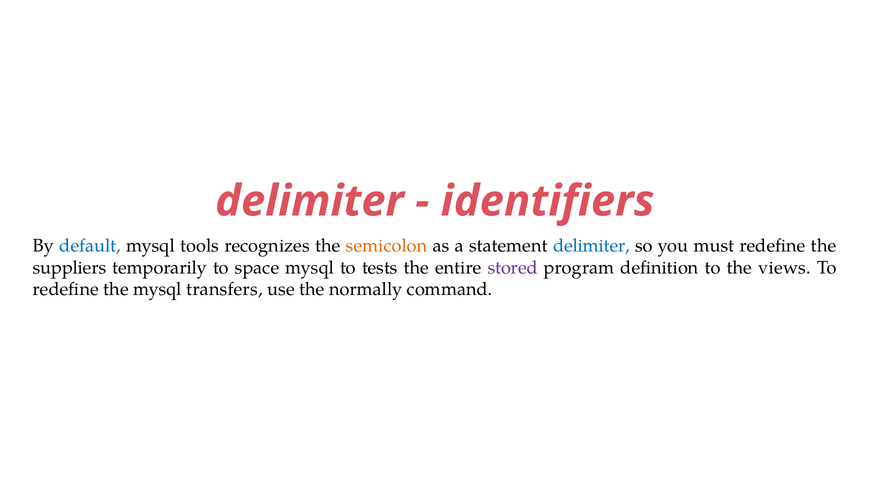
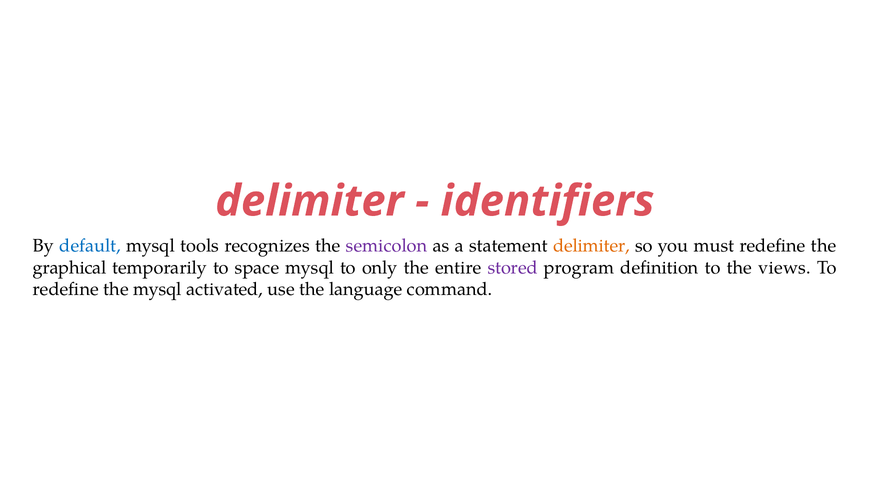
semicolon colour: orange -> purple
delimiter at (591, 246) colour: blue -> orange
suppliers: suppliers -> graphical
tests: tests -> only
transfers: transfers -> activated
normally: normally -> language
